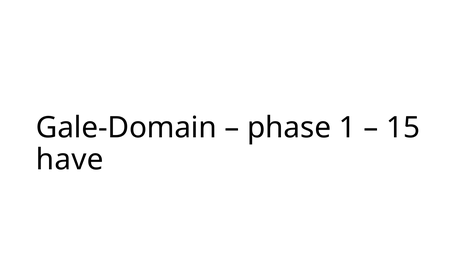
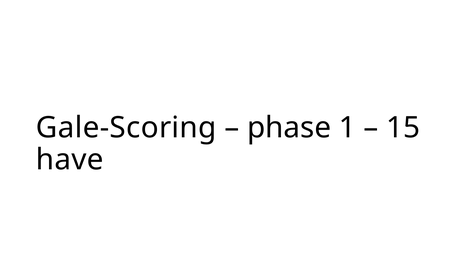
Gale-Domain: Gale-Domain -> Gale-Scoring
